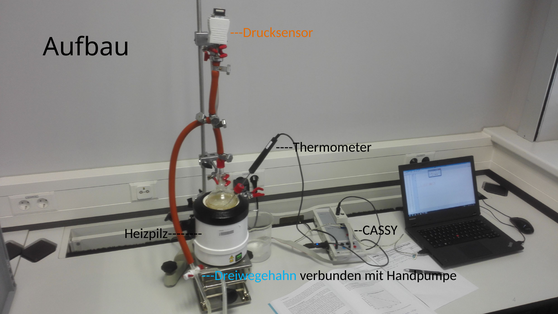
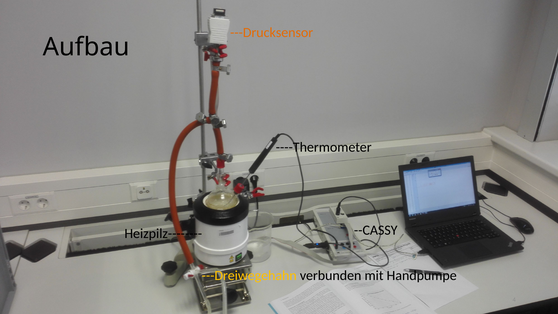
---Dreiwegehahn colour: light blue -> yellow
